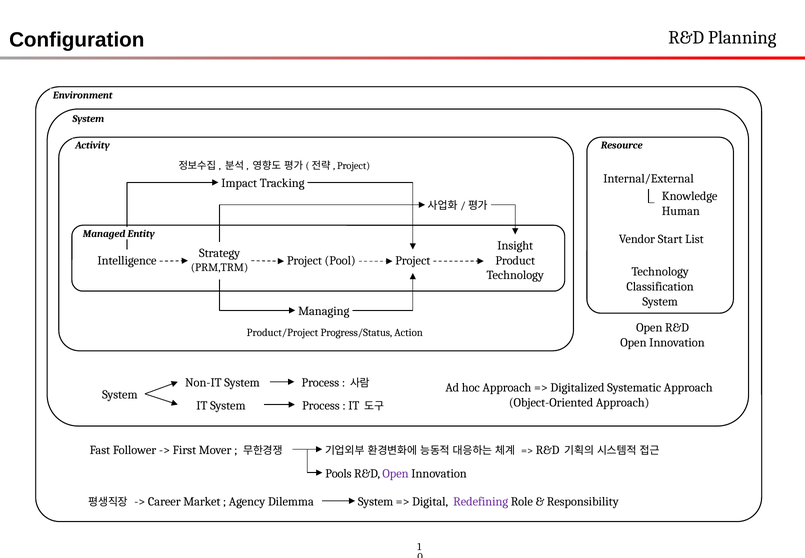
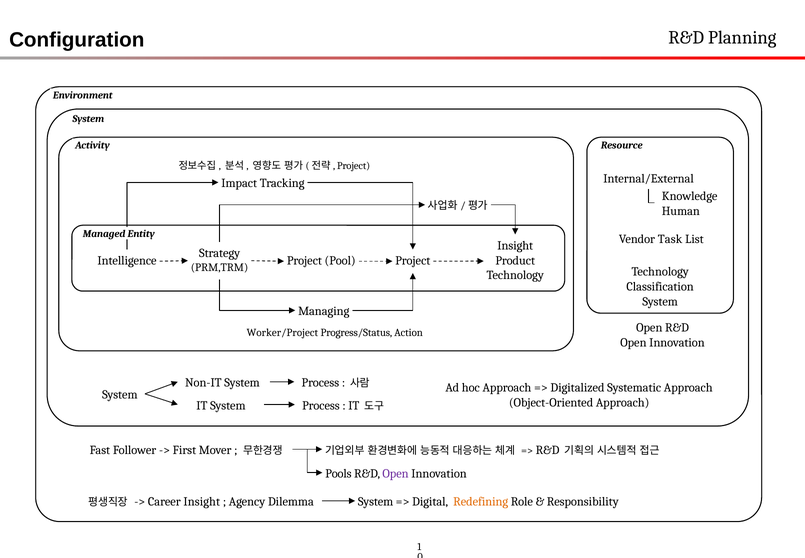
Start: Start -> Task
Product/Project: Product/Project -> Worker/Project
Redefining colour: purple -> orange
Career Market: Market -> Insight
